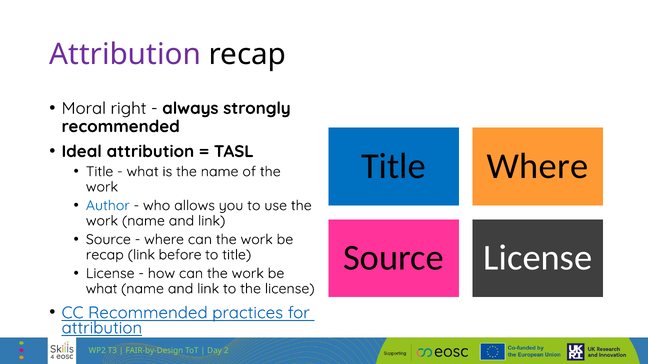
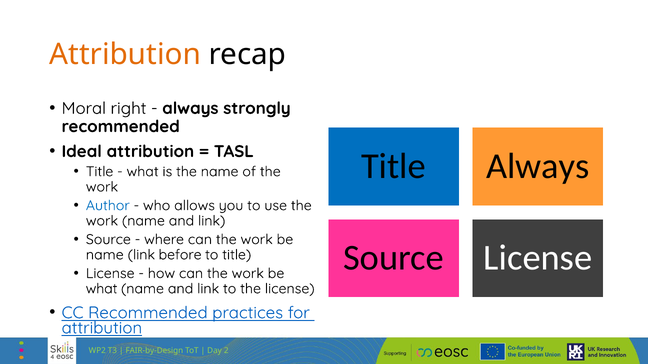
Attribution at (125, 54) colour: purple -> orange
Title Where: Where -> Always
recap at (105, 255): recap -> name
